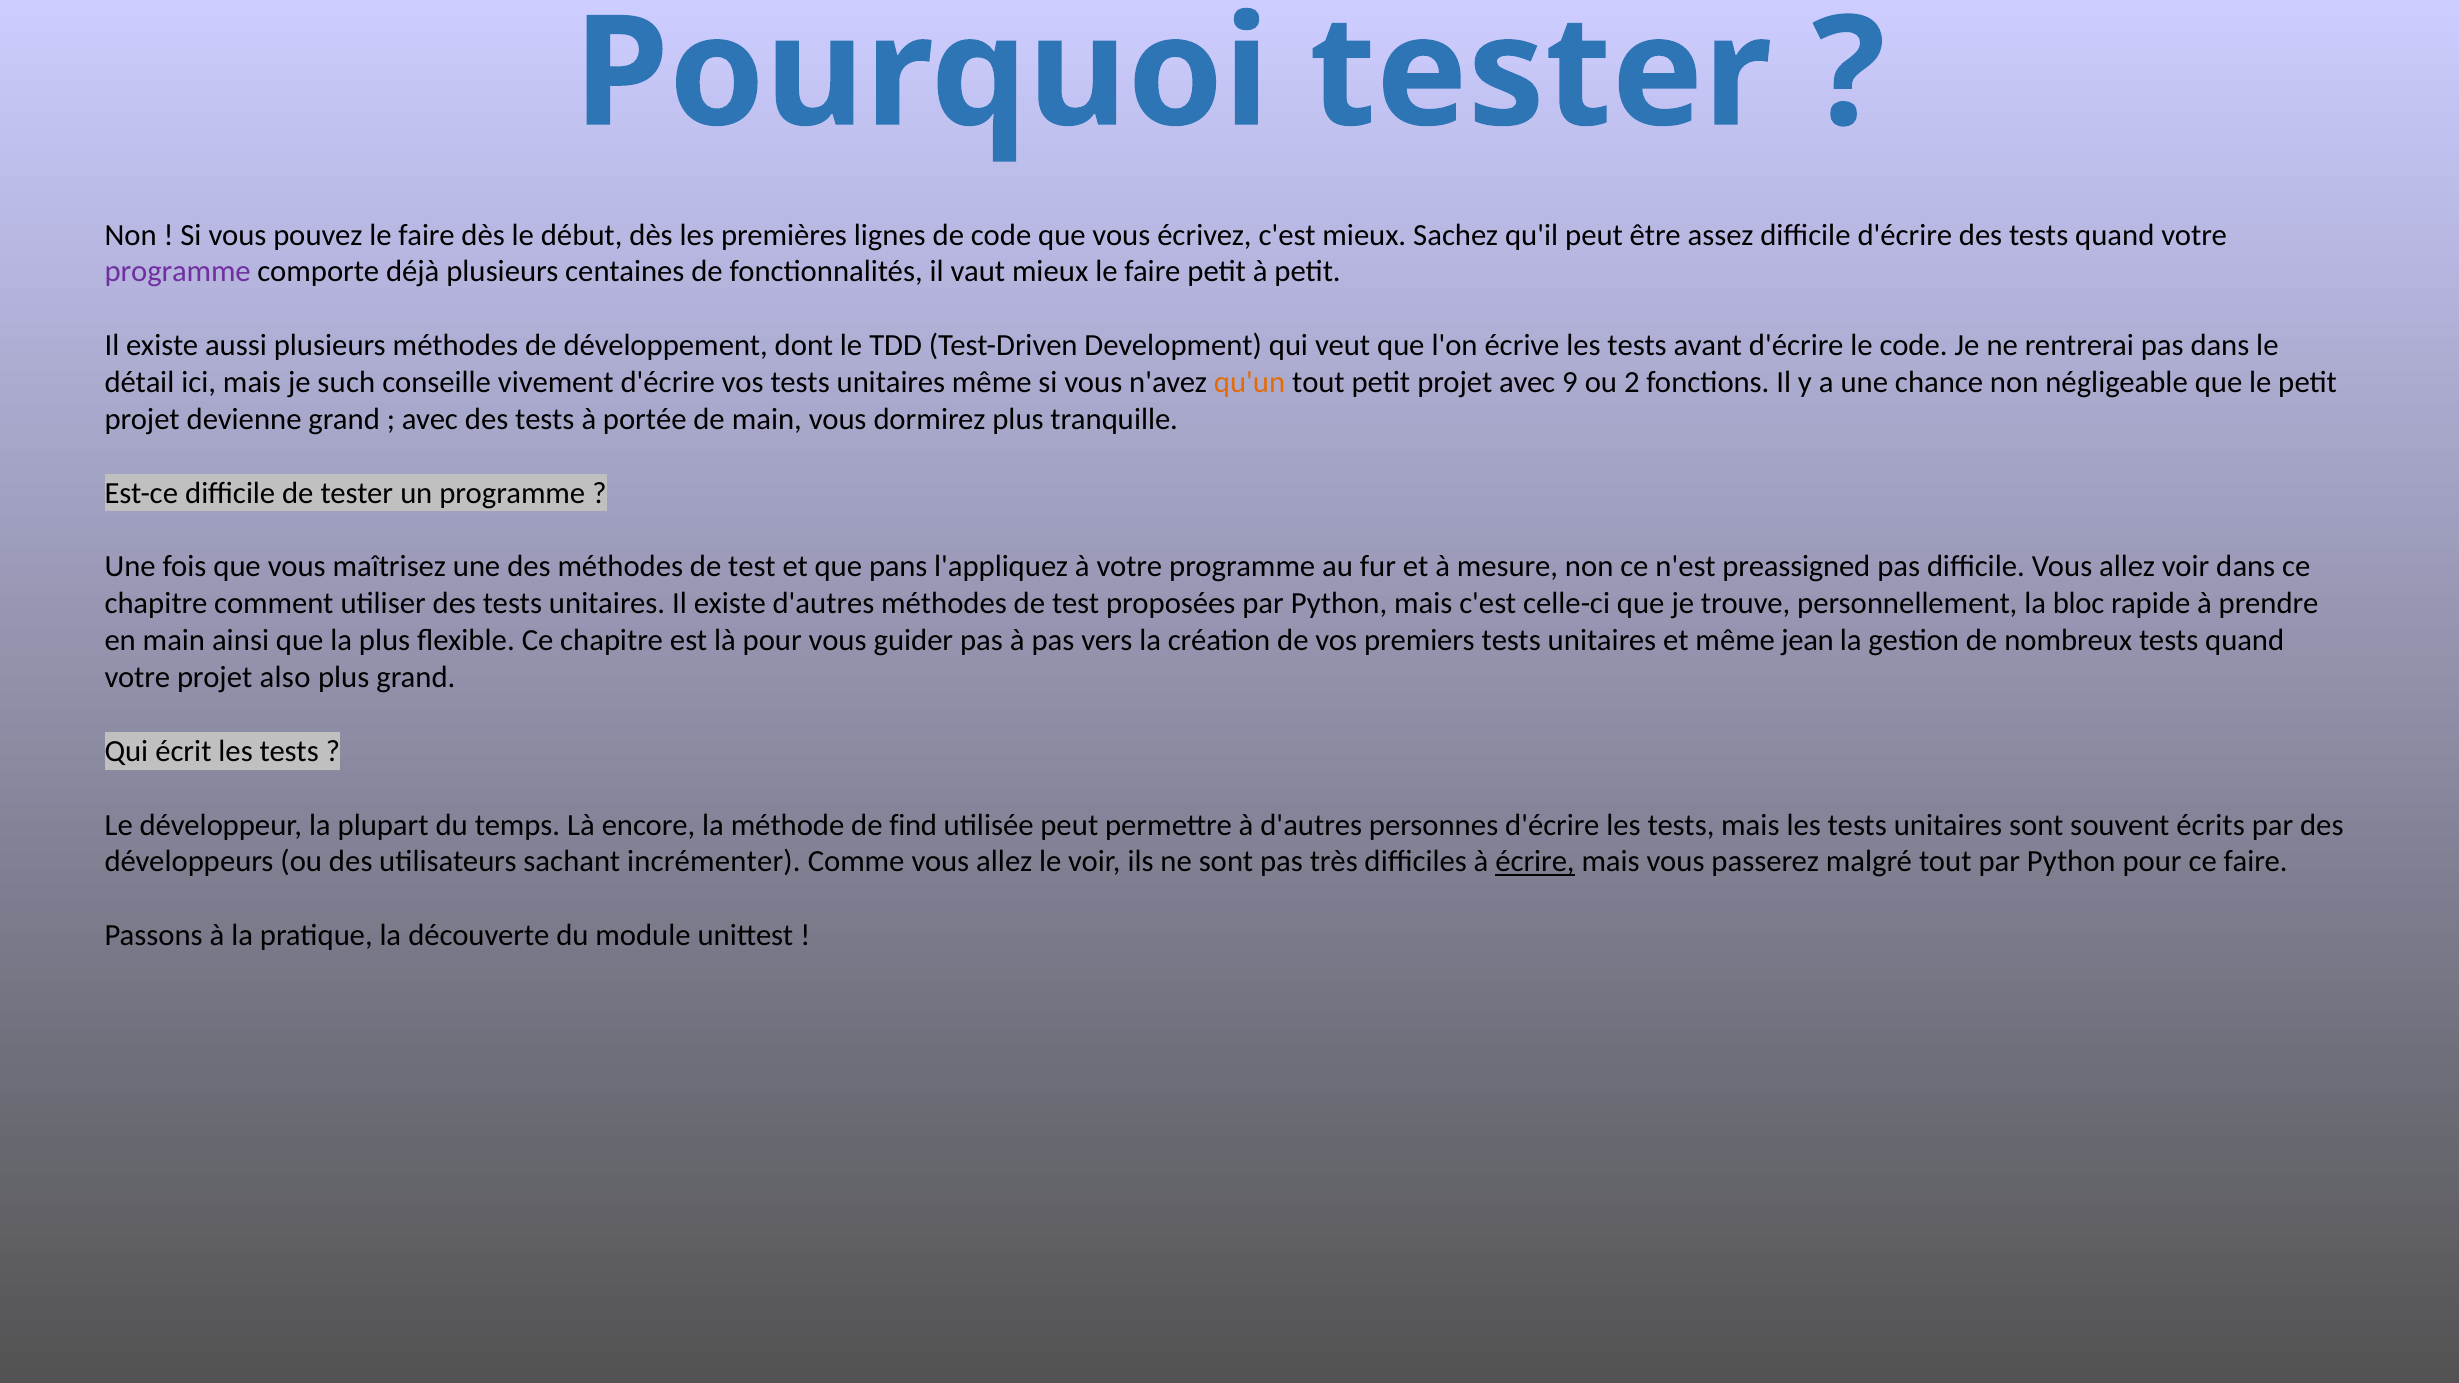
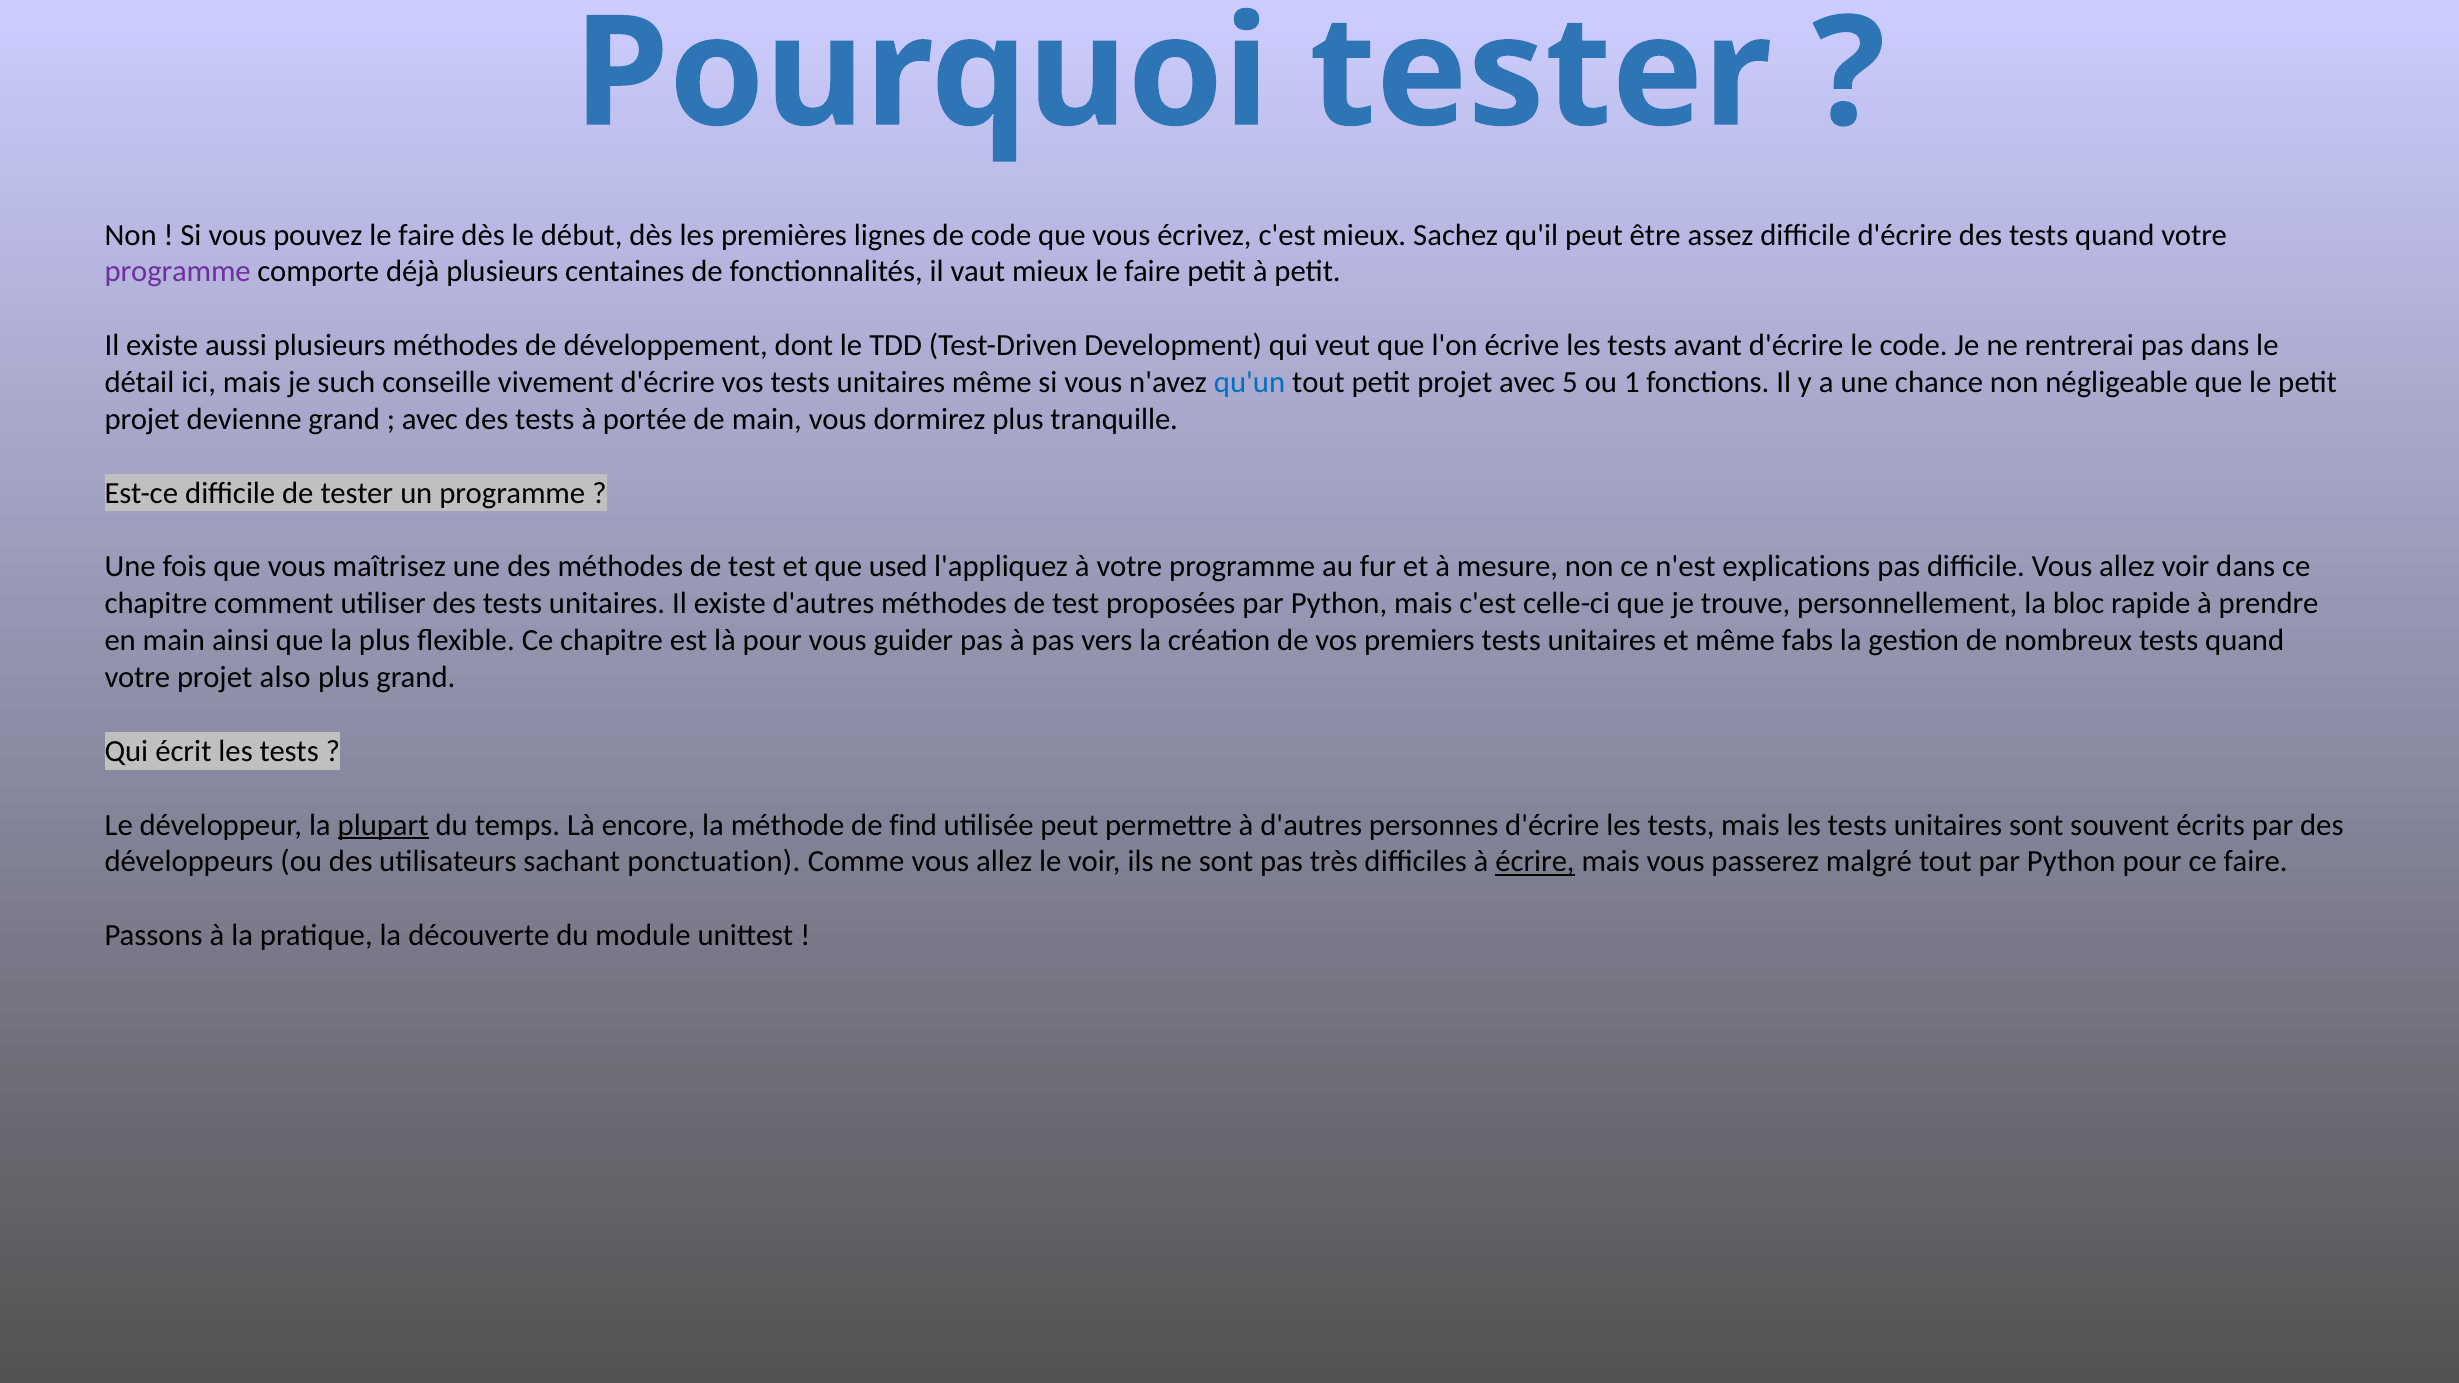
qu'un colour: orange -> blue
9: 9 -> 5
2: 2 -> 1
pans: pans -> used
preassigned: preassigned -> explications
jean: jean -> fabs
plupart underline: none -> present
incrémenter: incrémenter -> ponctuation
